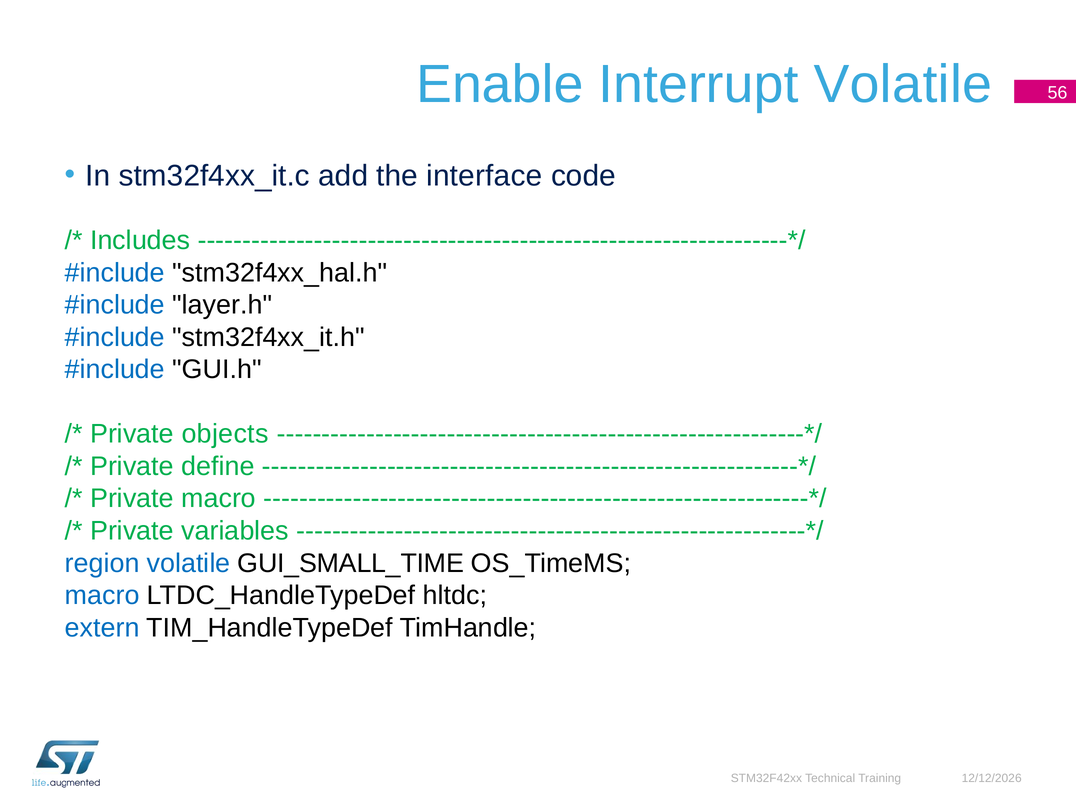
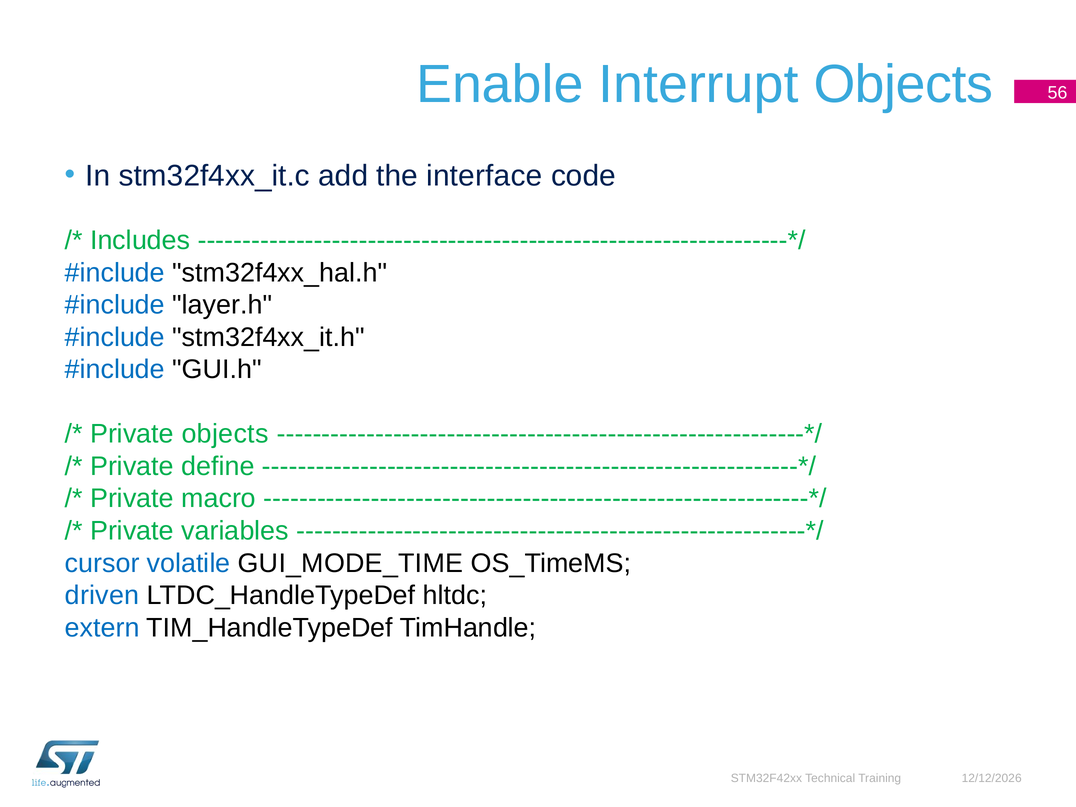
Interrupt Volatile: Volatile -> Objects
region: region -> cursor
GUI_SMALL_TIME: GUI_SMALL_TIME -> GUI_MODE_TIME
macro at (102, 595): macro -> driven
